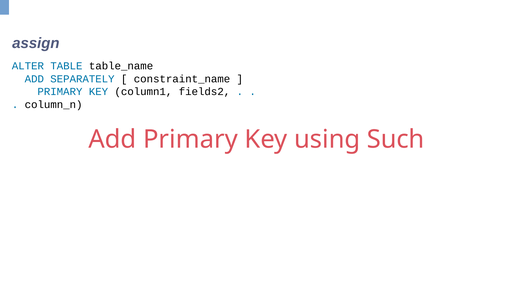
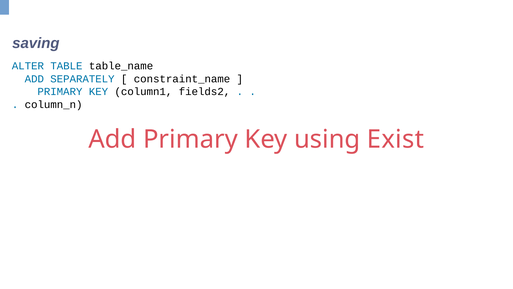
assign: assign -> saving
Such: Such -> Exist
